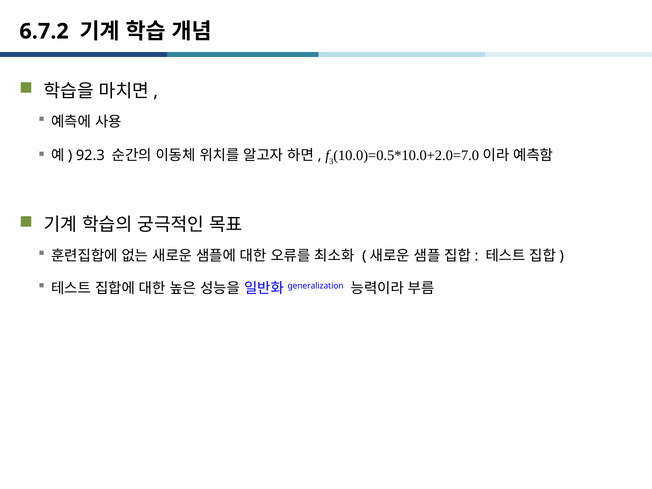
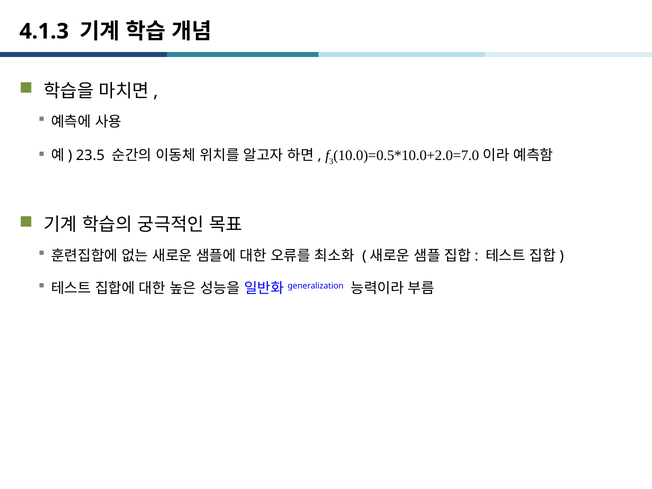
6.7.2: 6.7.2 -> 4.1.3
92.3: 92.3 -> 23.5
